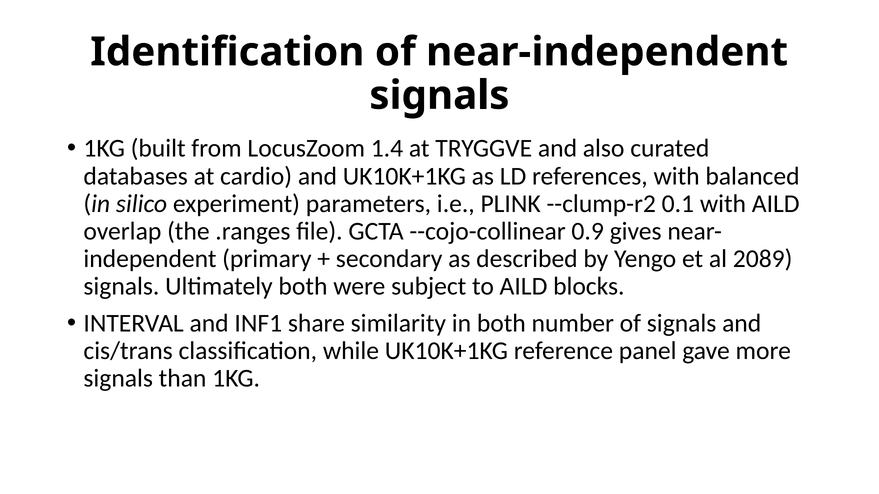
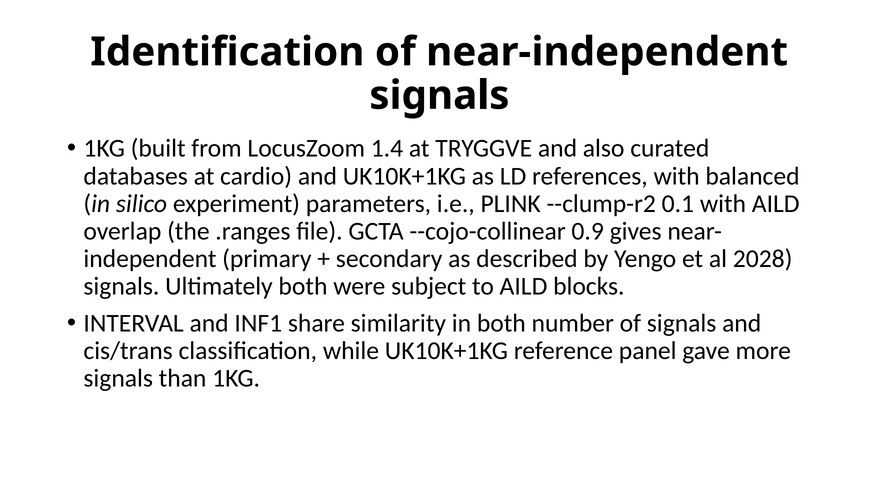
2089: 2089 -> 2028
